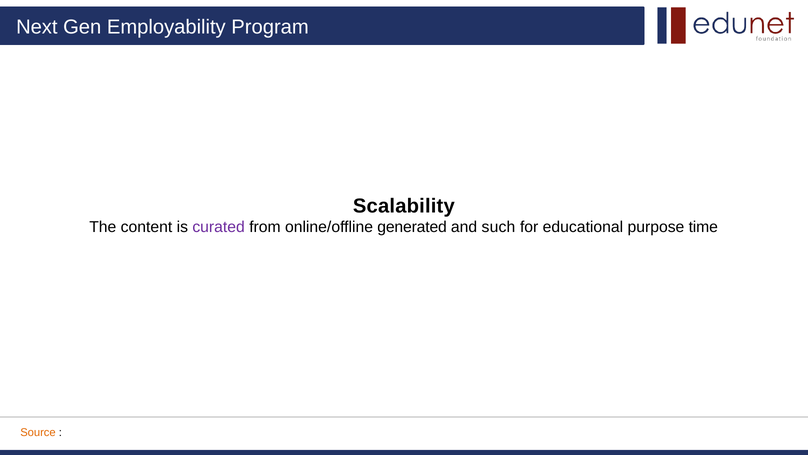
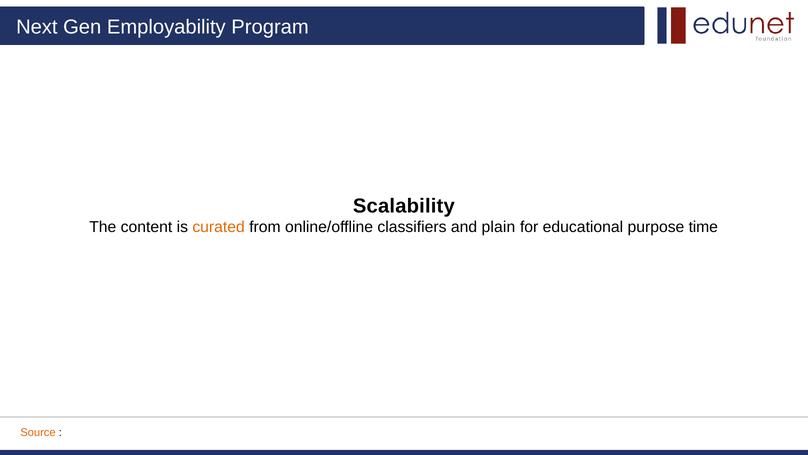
curated colour: purple -> orange
generated: generated -> classifiers
such: such -> plain
